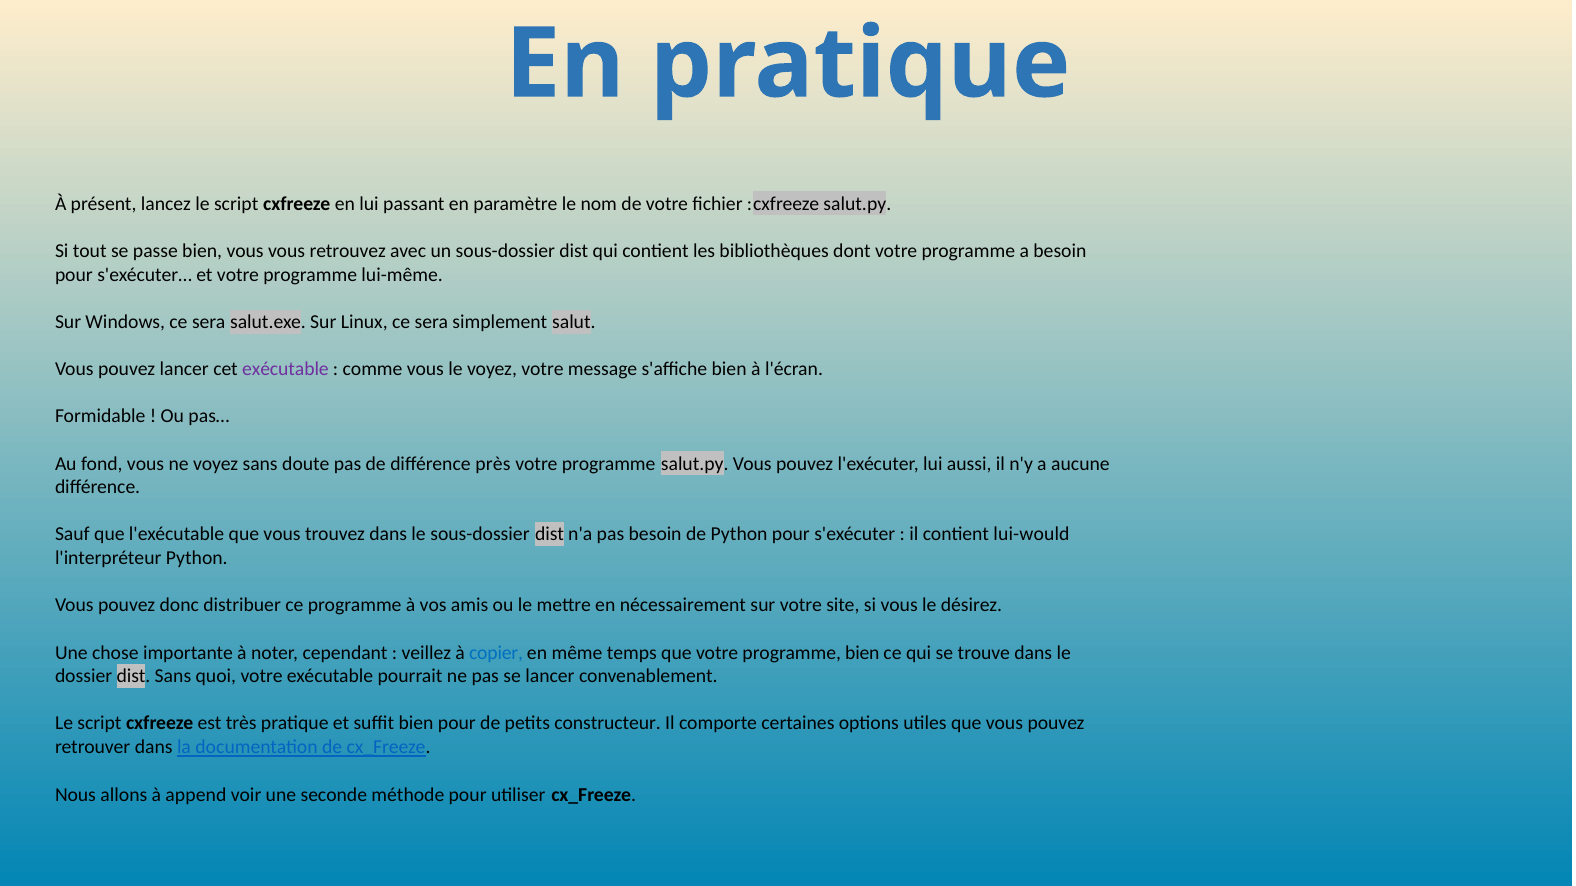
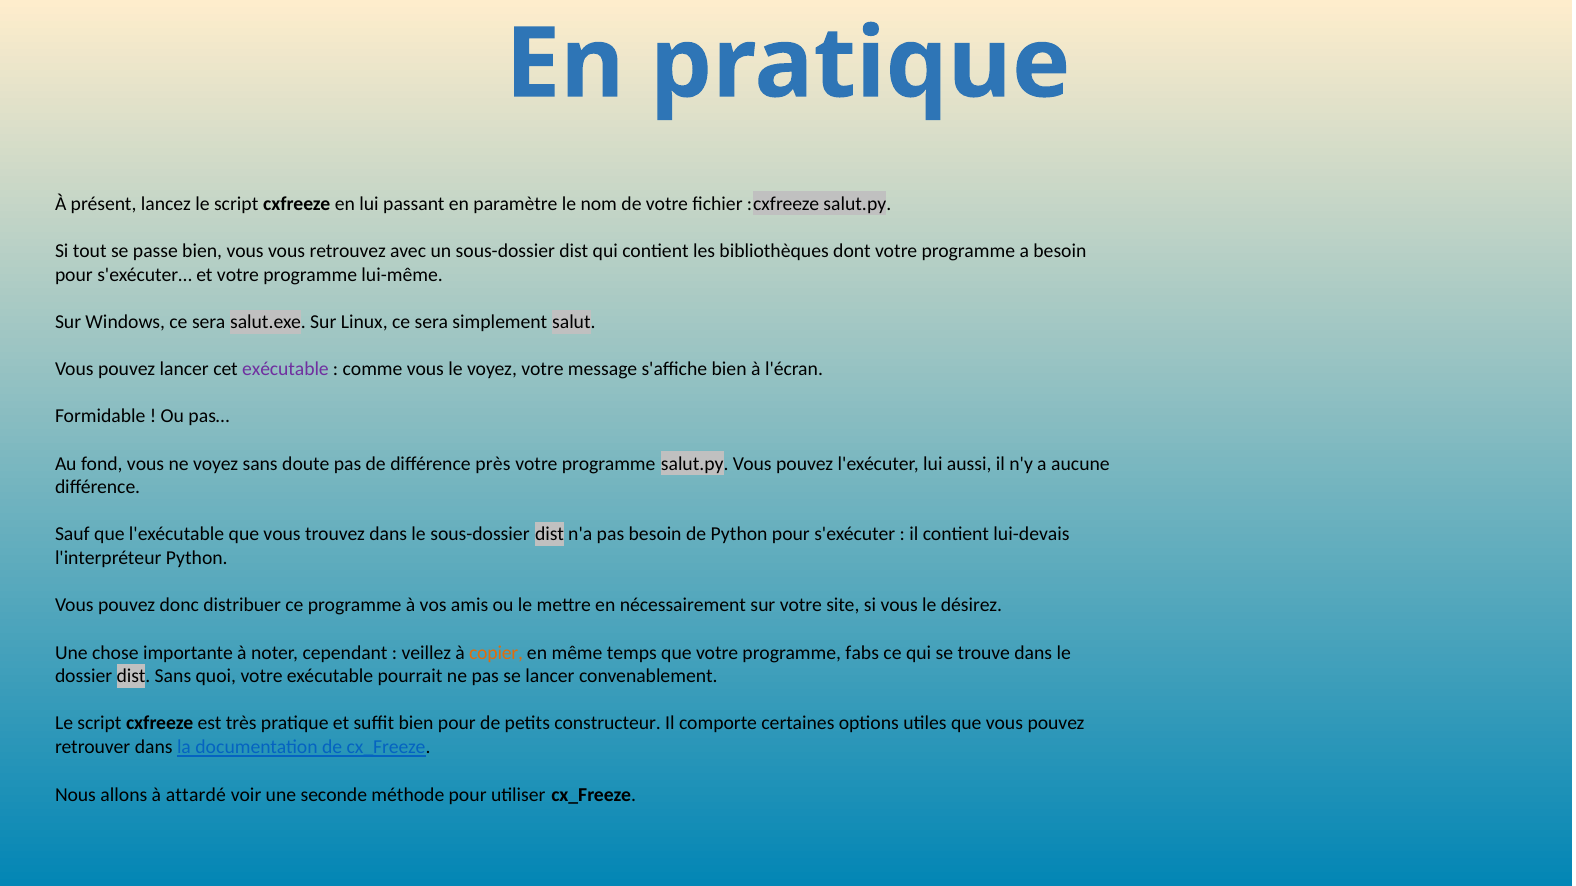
lui-would: lui-would -> lui-devais
copier colour: blue -> orange
programme bien: bien -> fabs
append: append -> attardé
